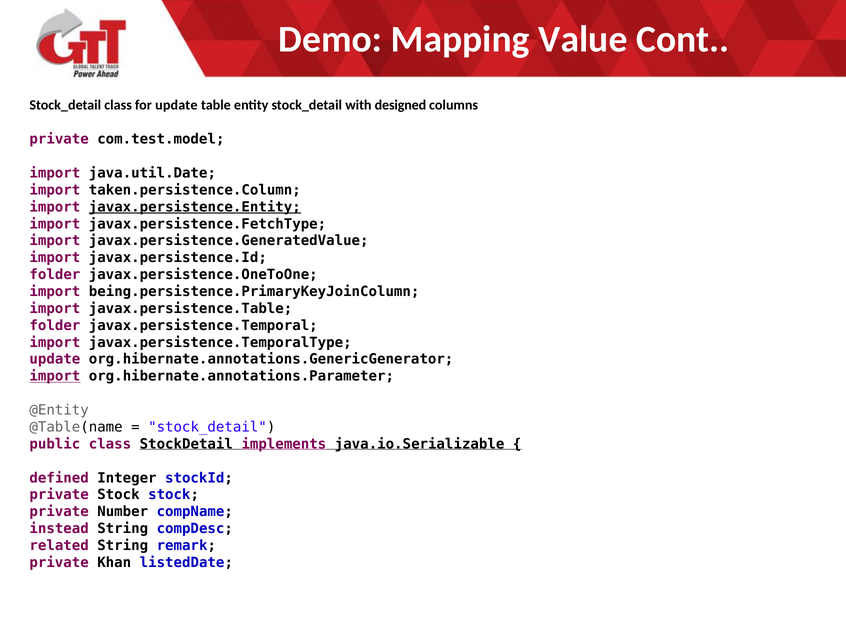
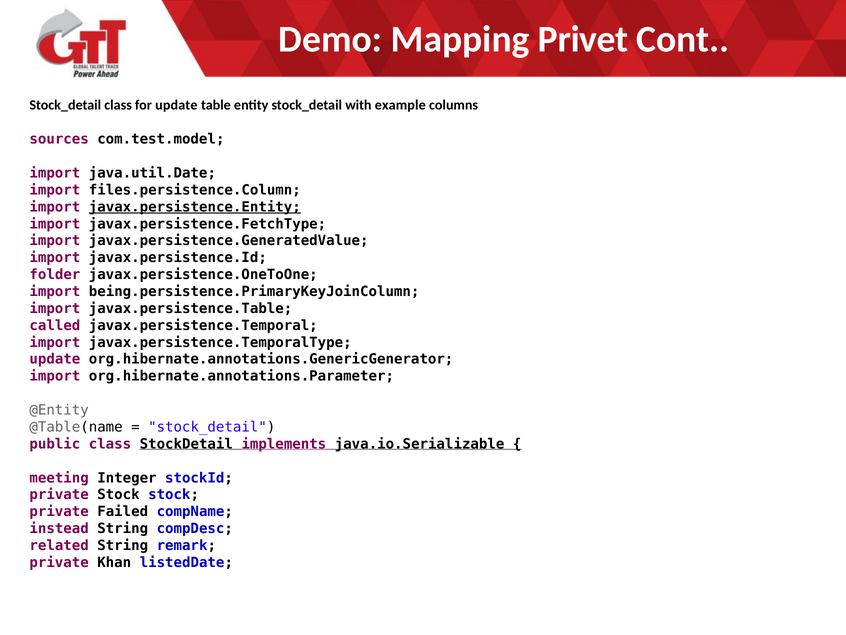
Value: Value -> Privet
designed: designed -> example
private at (59, 139): private -> sources
taken.persistence.Column: taken.persistence.Column -> files.persistence.Column
folder at (55, 325): folder -> called
import at (55, 376) underline: present -> none
defined: defined -> meeting
Number: Number -> Failed
